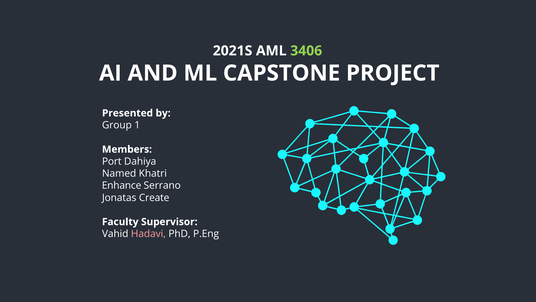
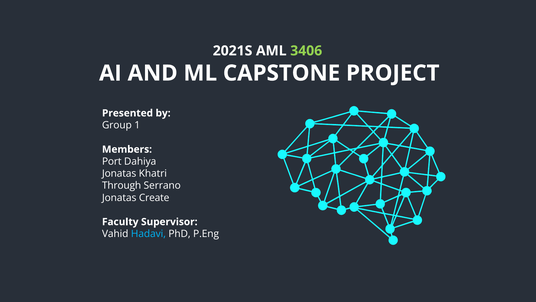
Named at (119, 173): Named -> Jonatas
Enhance: Enhance -> Through
Hadavi colour: pink -> light blue
